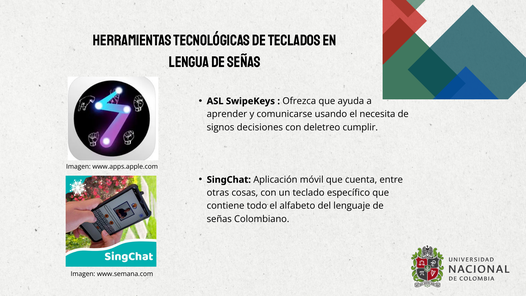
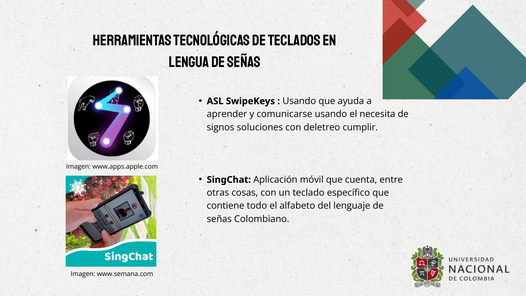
Ofrezca at (299, 101): Ofrezca -> Usando
decisiones: decisiones -> soluciones
